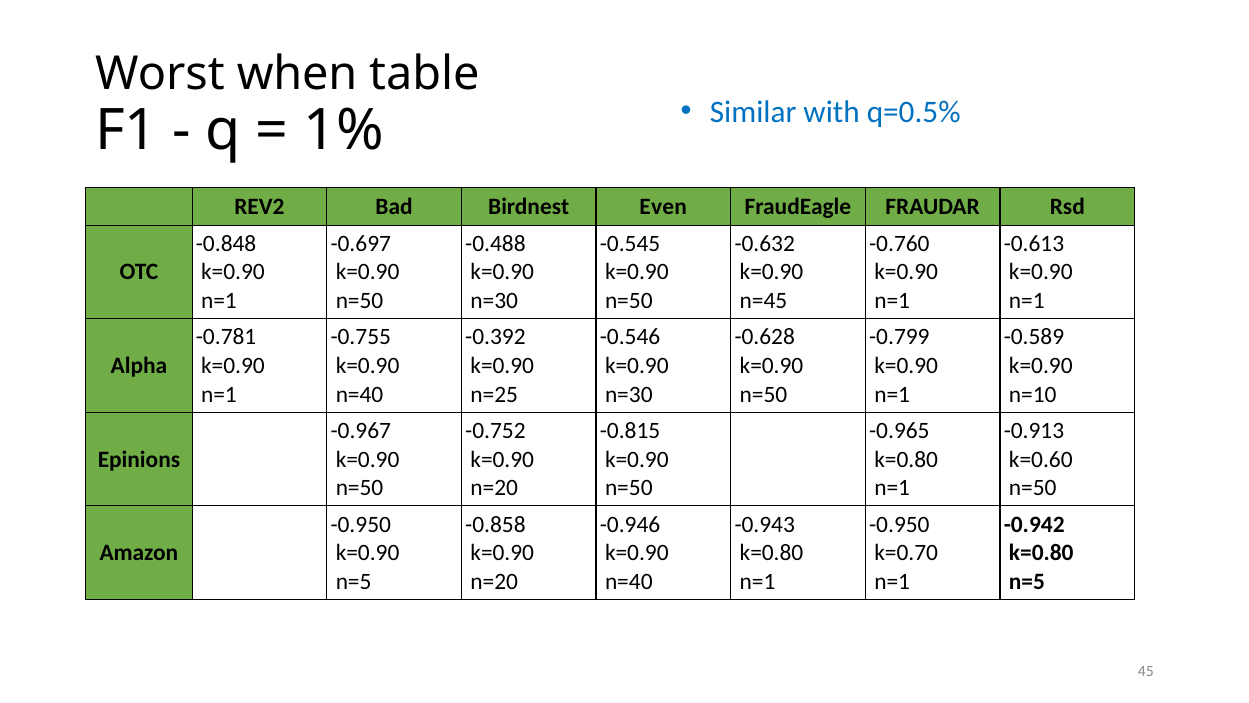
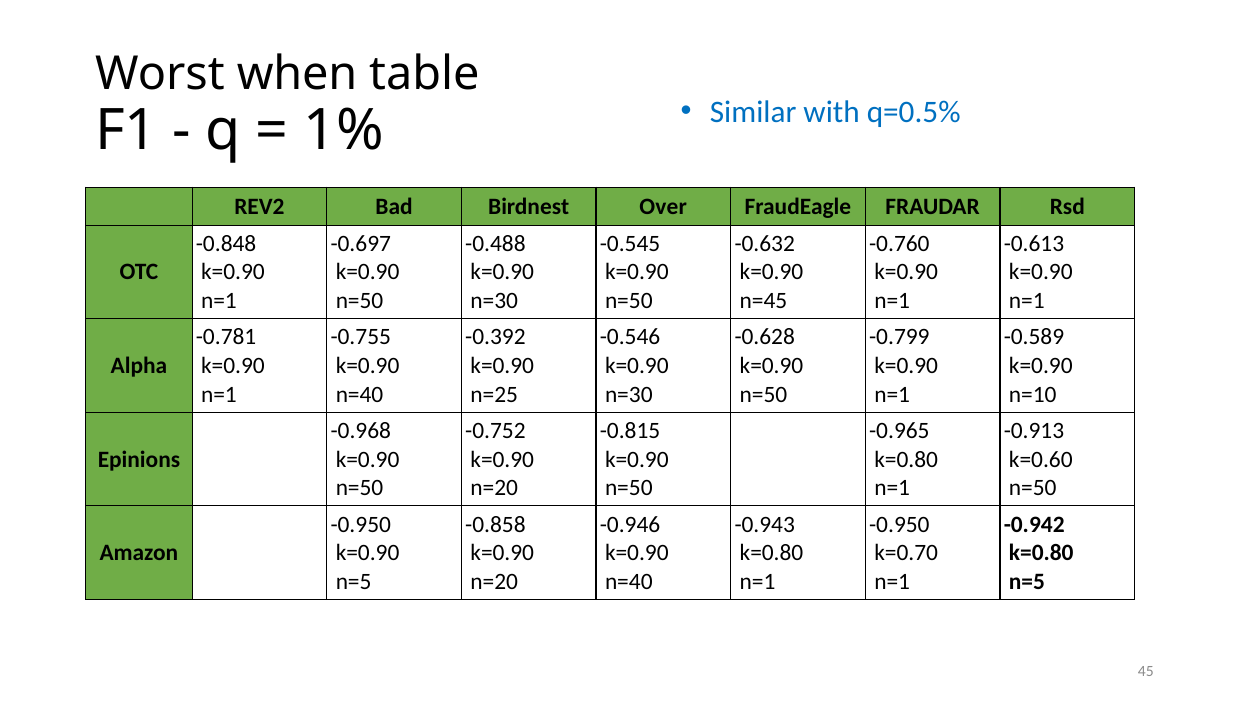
Even: Even -> Over
-0.967: -0.967 -> -0.968
